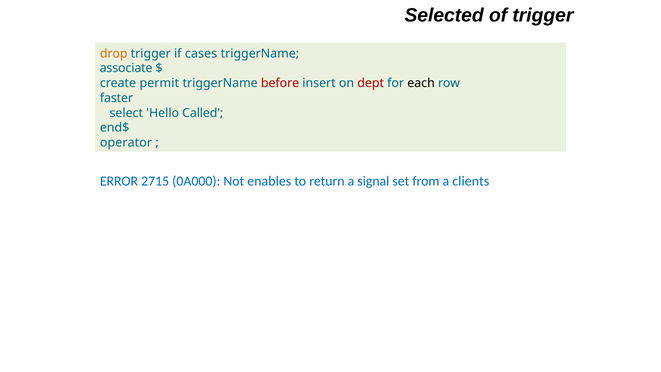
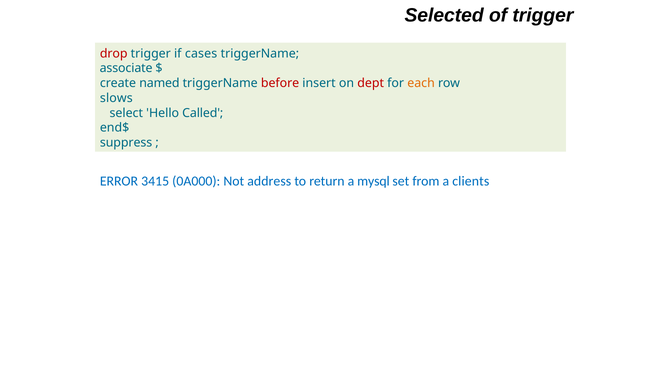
drop colour: orange -> red
permit: permit -> named
each colour: black -> orange
faster: faster -> slows
operator: operator -> suppress
2715: 2715 -> 3415
enables: enables -> address
signal: signal -> mysql
